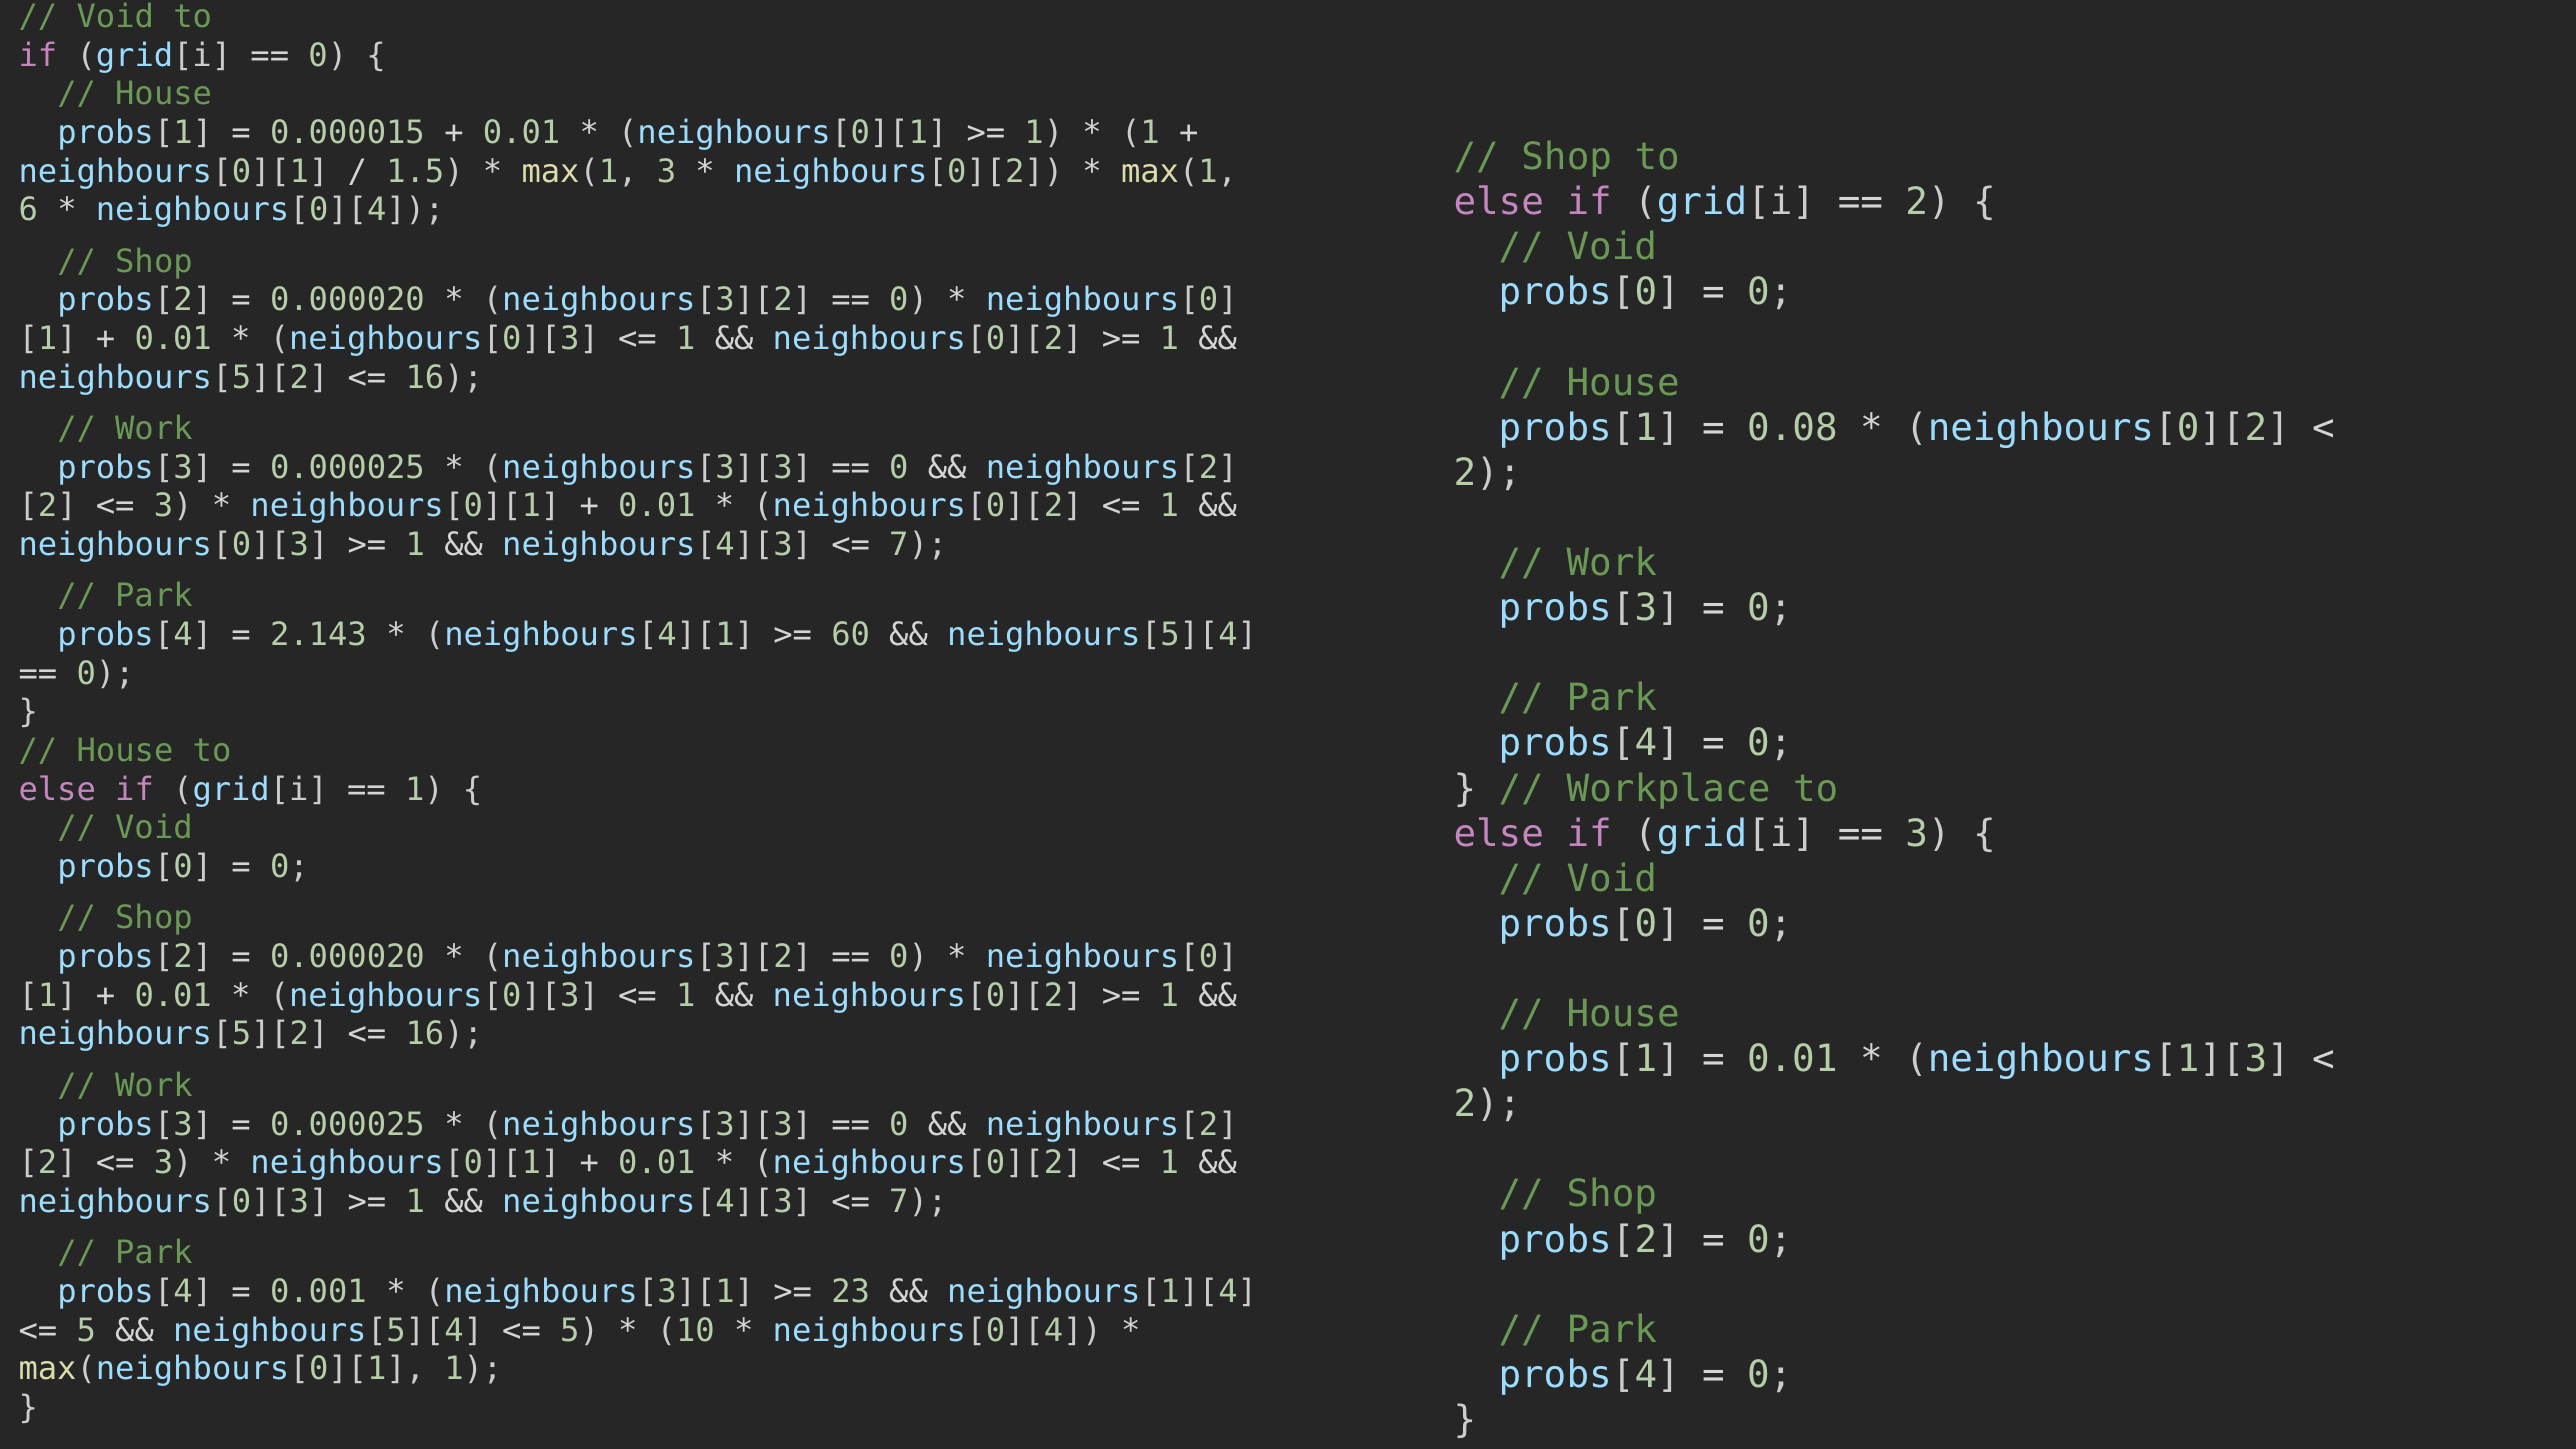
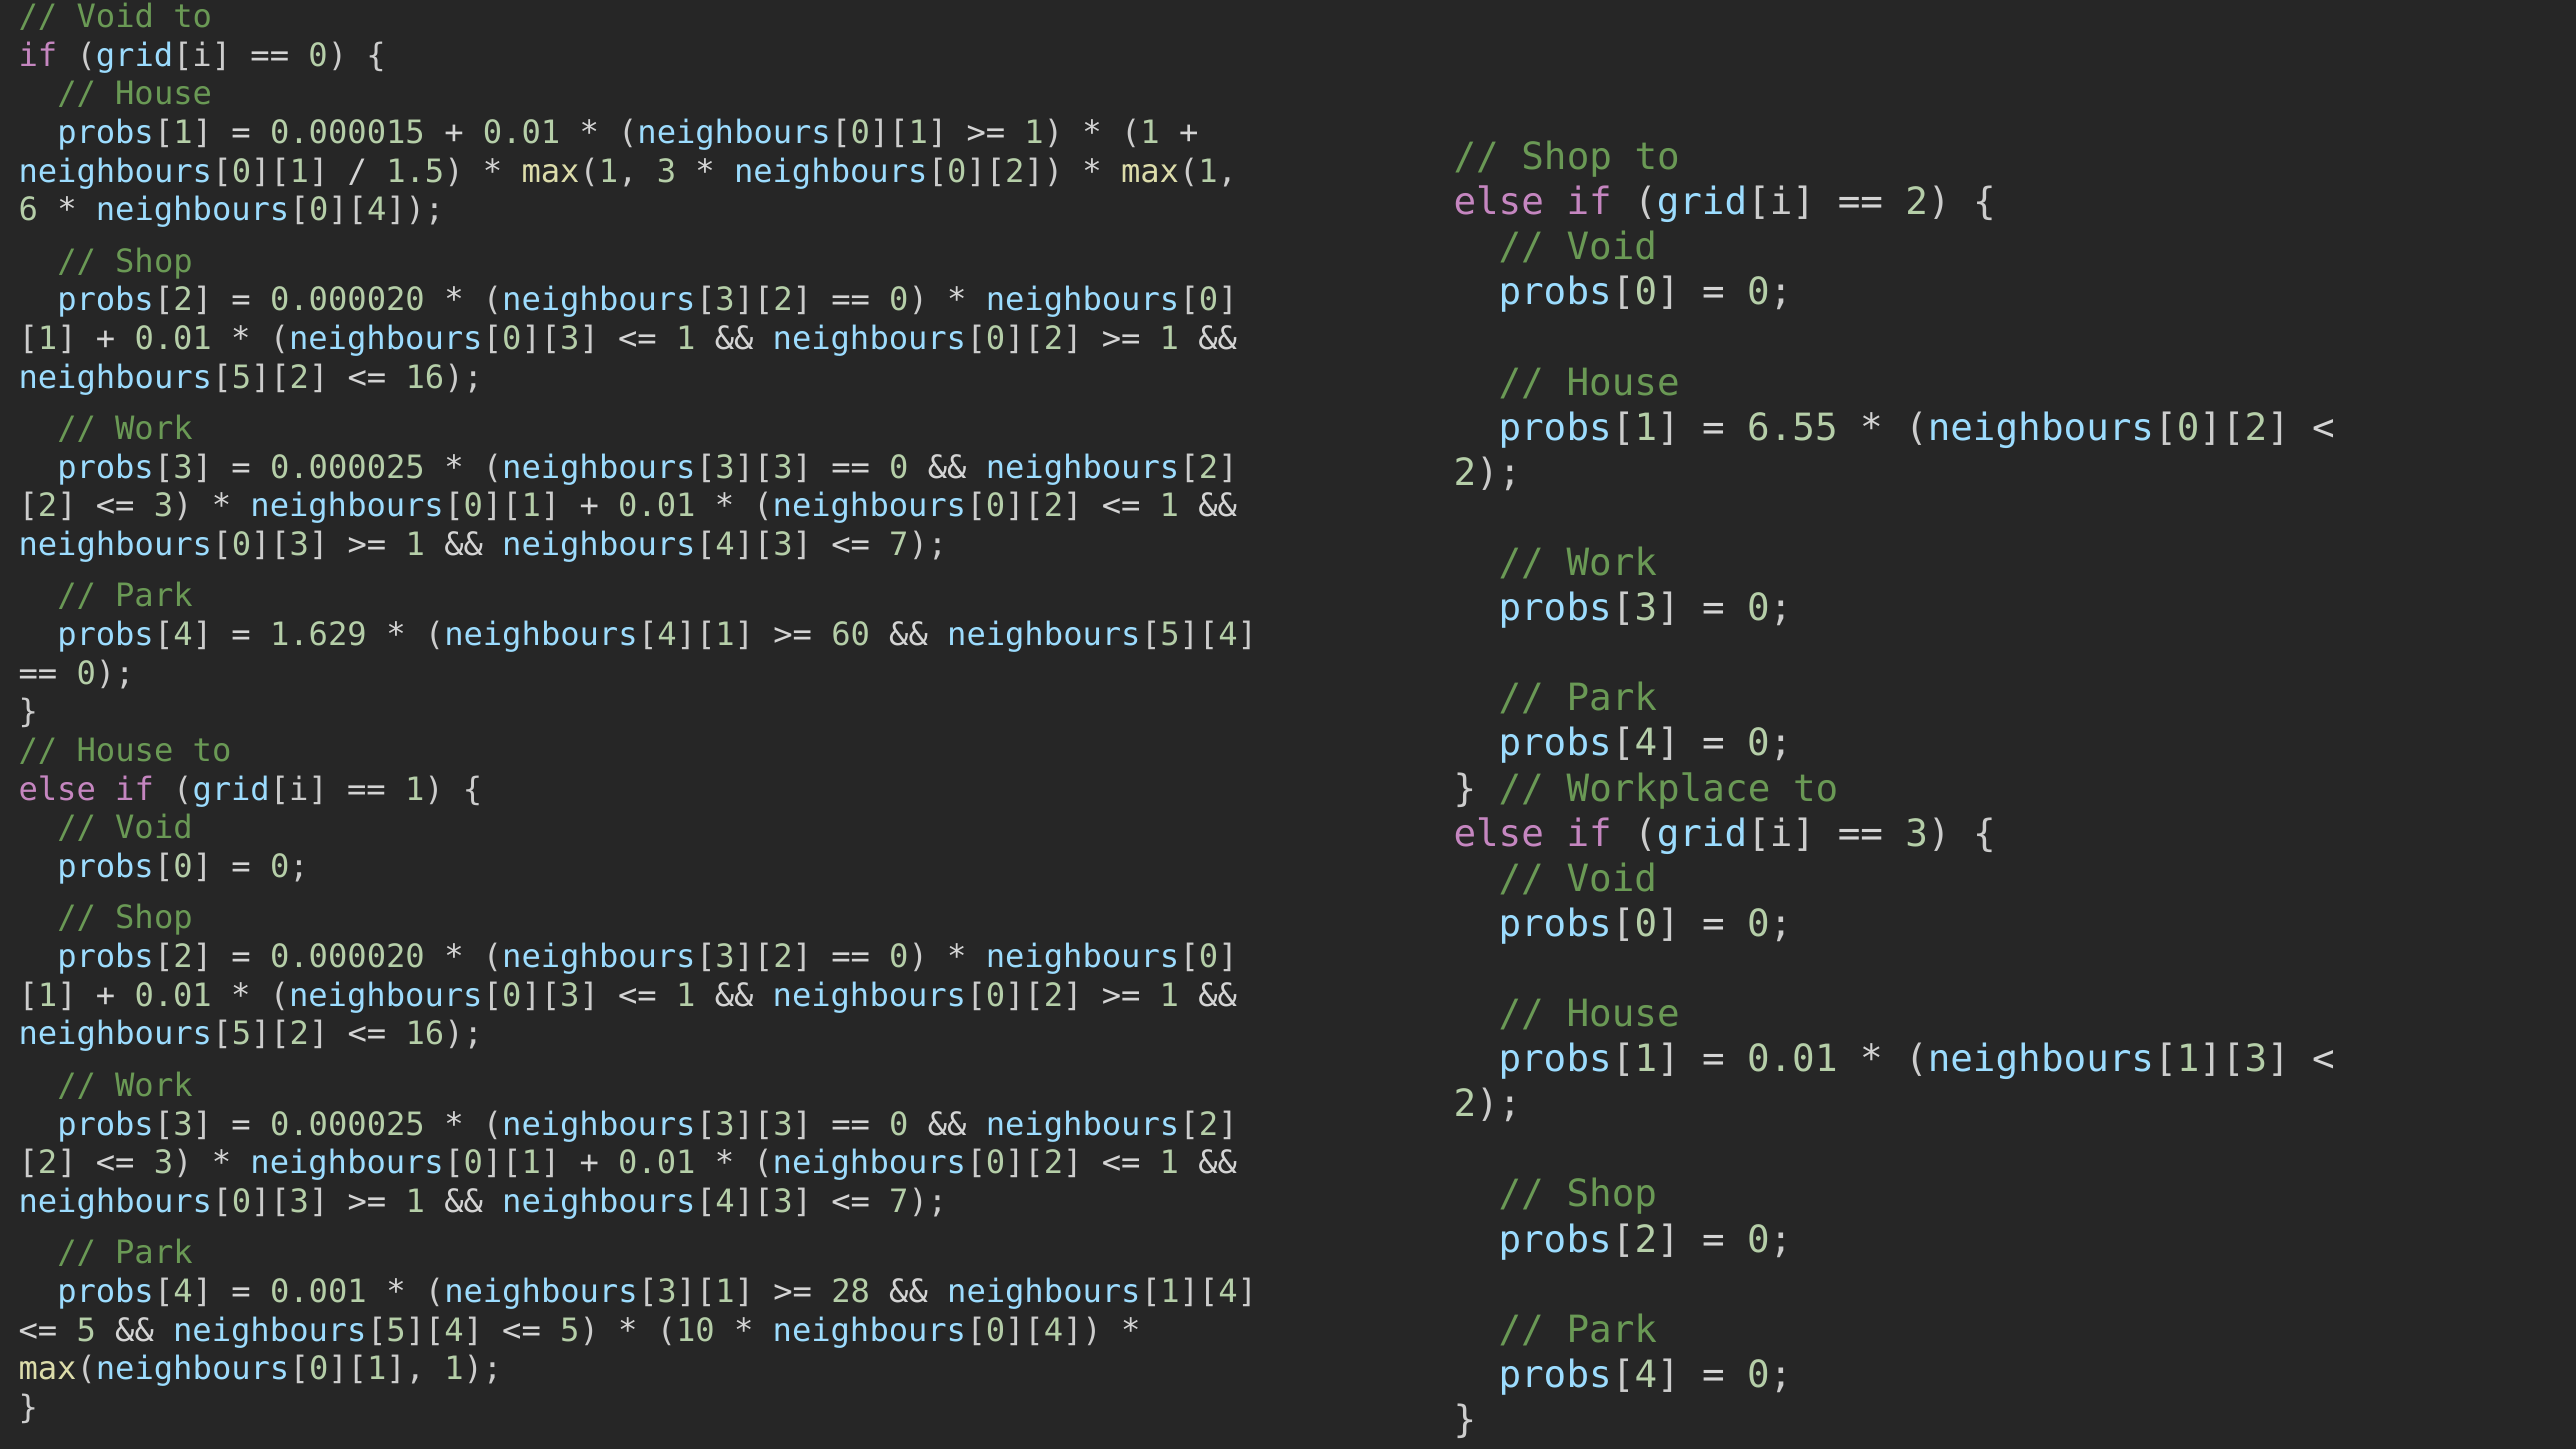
0.08: 0.08 -> 6.55
2.143: 2.143 -> 1.629
23: 23 -> 28
